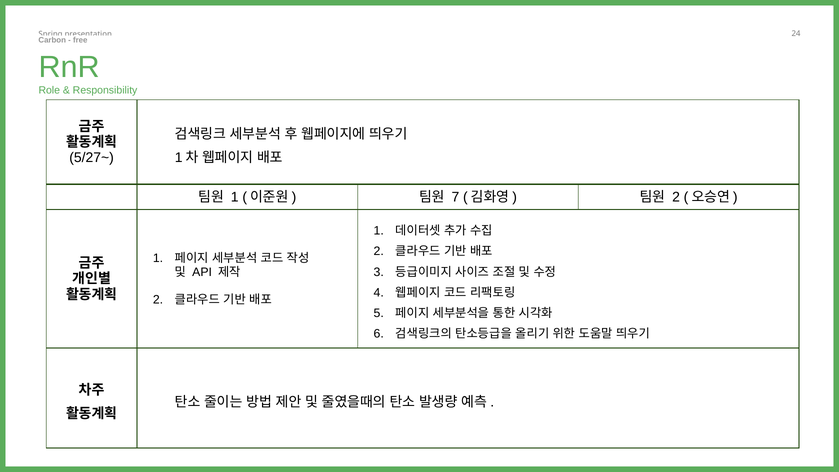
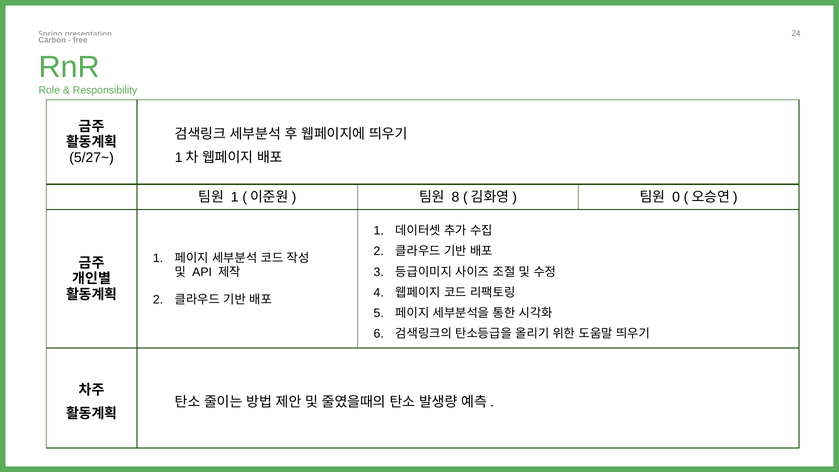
7: 7 -> 8
2 at (676, 197): 2 -> 0
